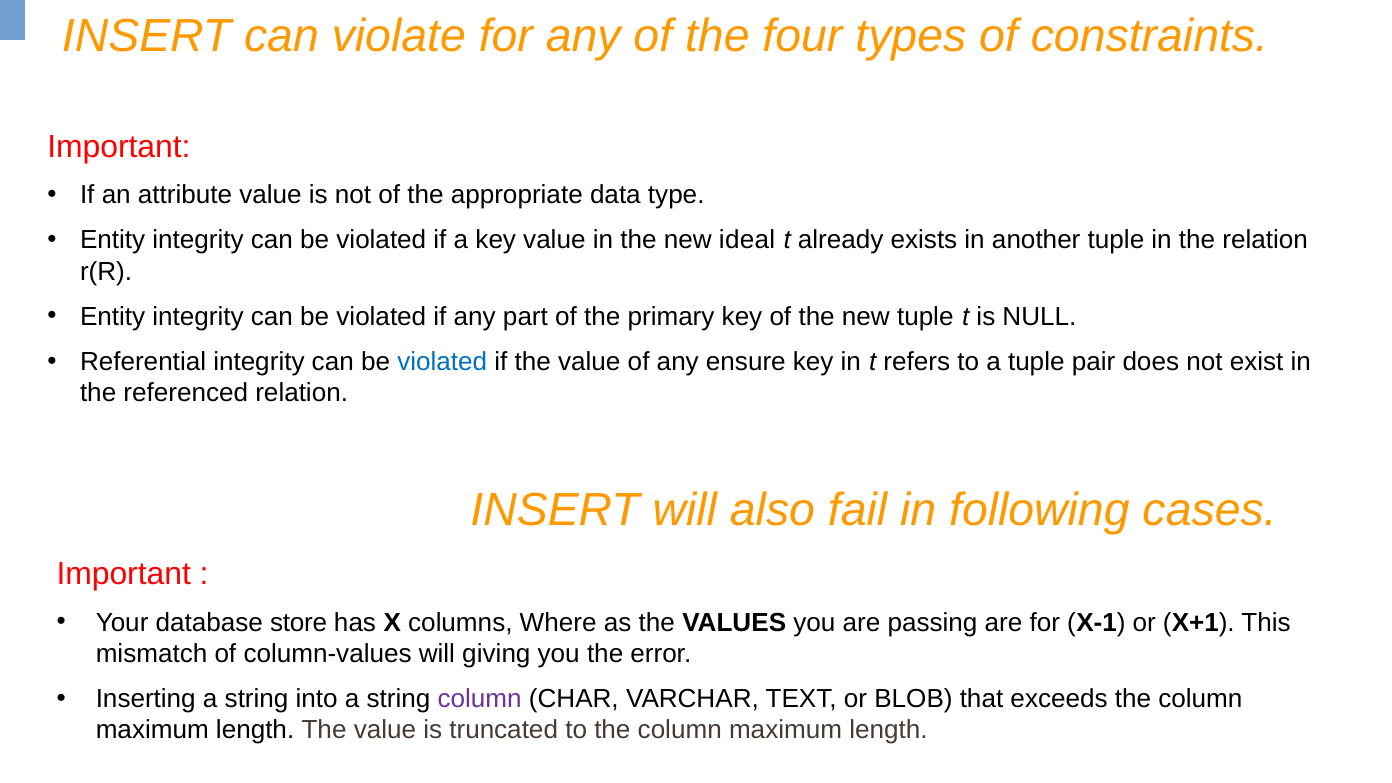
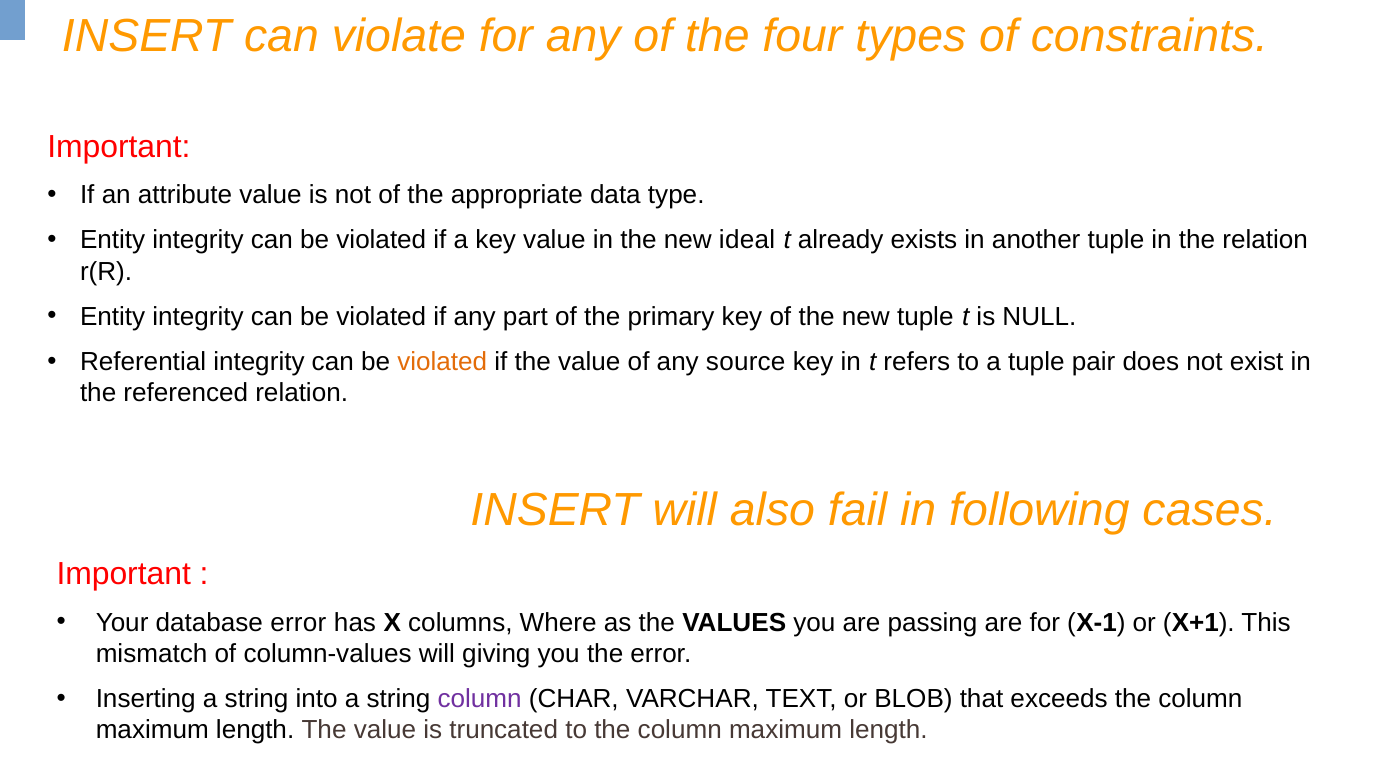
violated at (442, 362) colour: blue -> orange
ensure: ensure -> source
database store: store -> error
